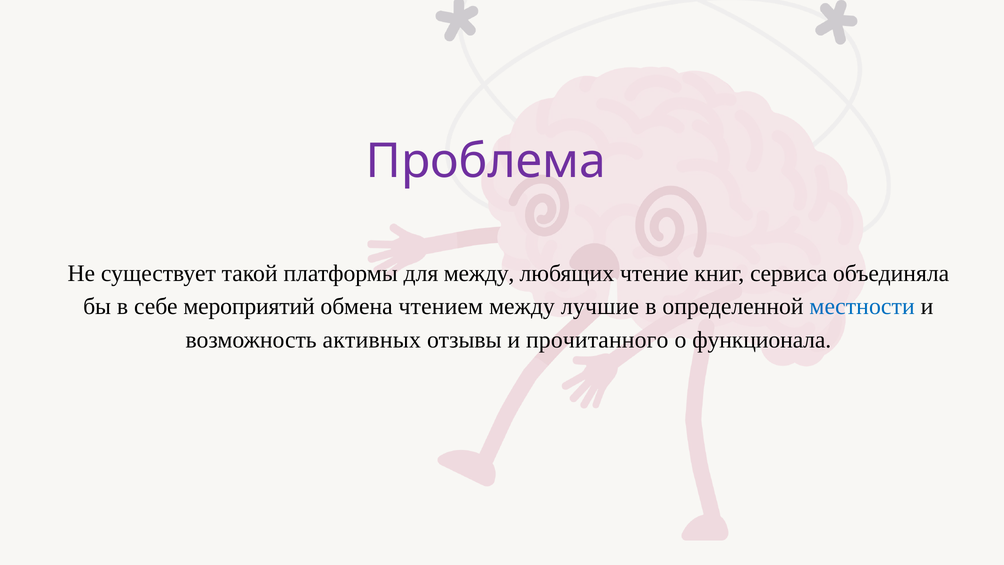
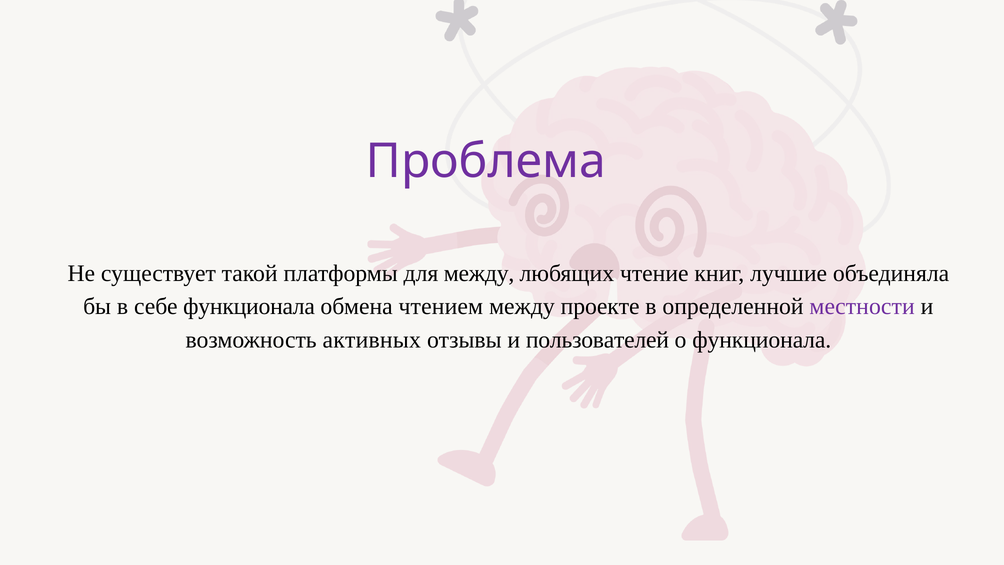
сервиса: сервиса -> лучшие
себе мероприятий: мероприятий -> функционала
лучшие: лучшие -> проекте
местности colour: blue -> purple
прочитанного: прочитанного -> пользователей
